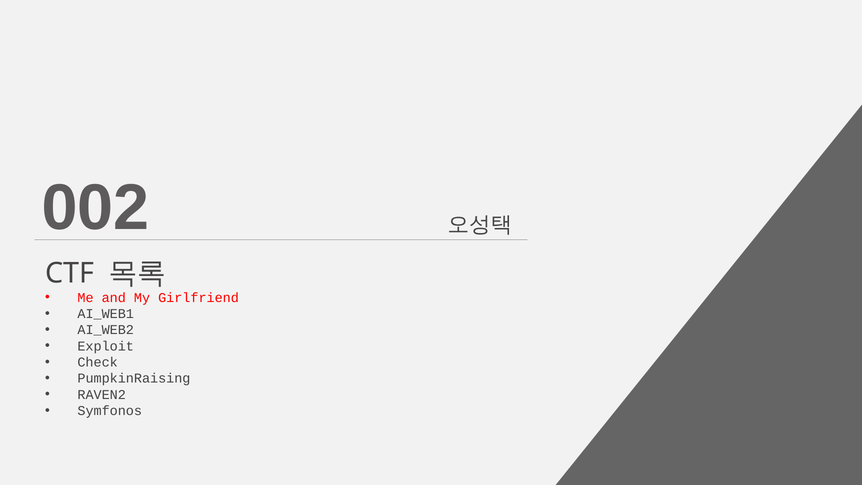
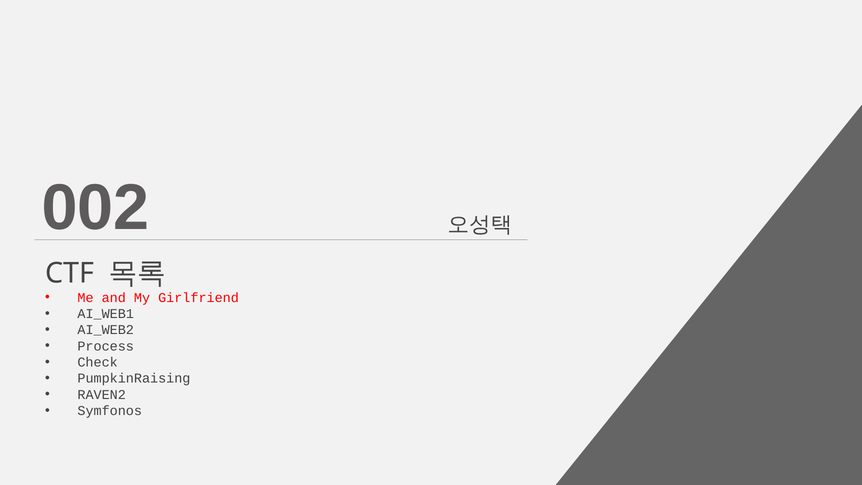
Exploit: Exploit -> Process
